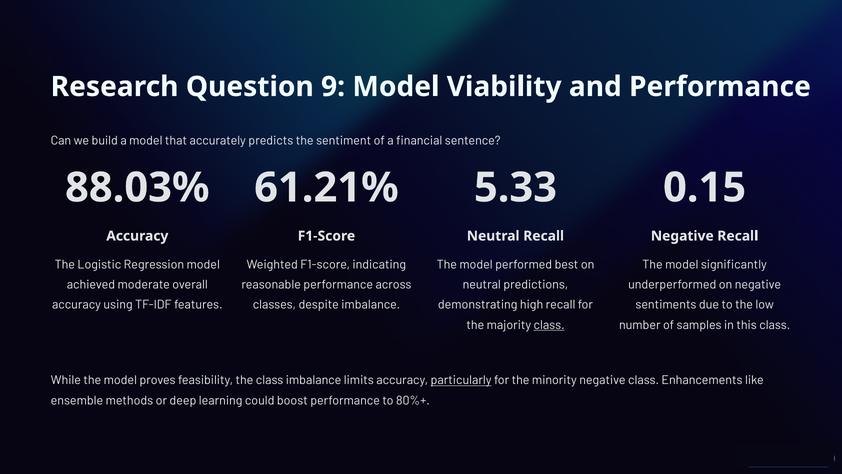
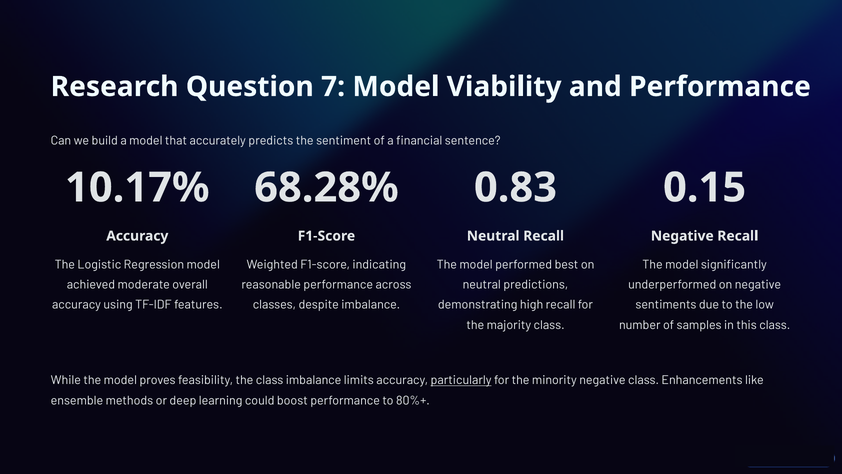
9: 9 -> 7
88.03%: 88.03% -> 10.17%
61.21%: 61.21% -> 68.28%
5.33: 5.33 -> 0.83
class at (549, 325) underline: present -> none
